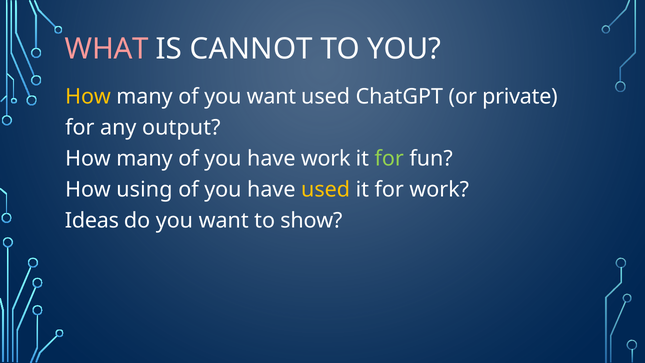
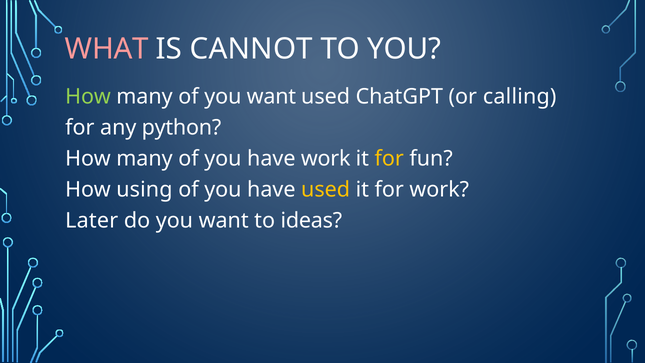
How at (88, 97) colour: yellow -> light green
private: private -> calling
output: output -> python
for at (389, 159) colour: light green -> yellow
Ideas: Ideas -> Later
show: show -> ideas
